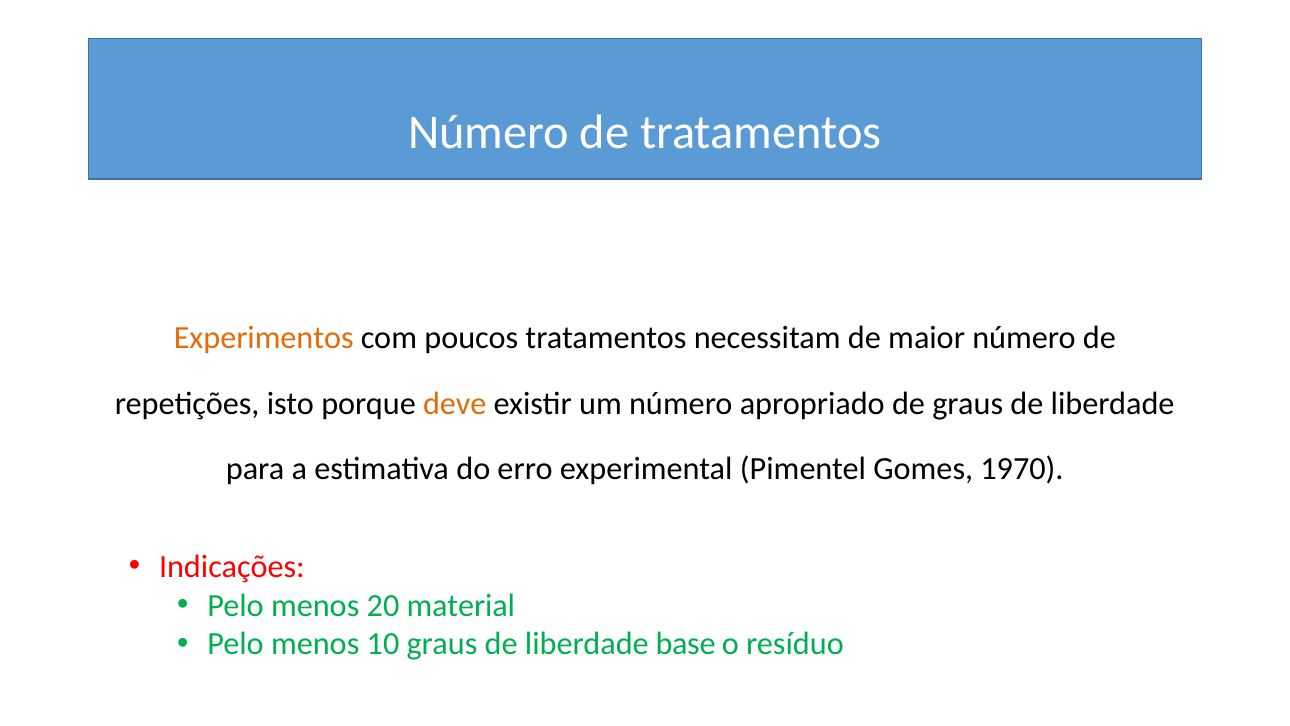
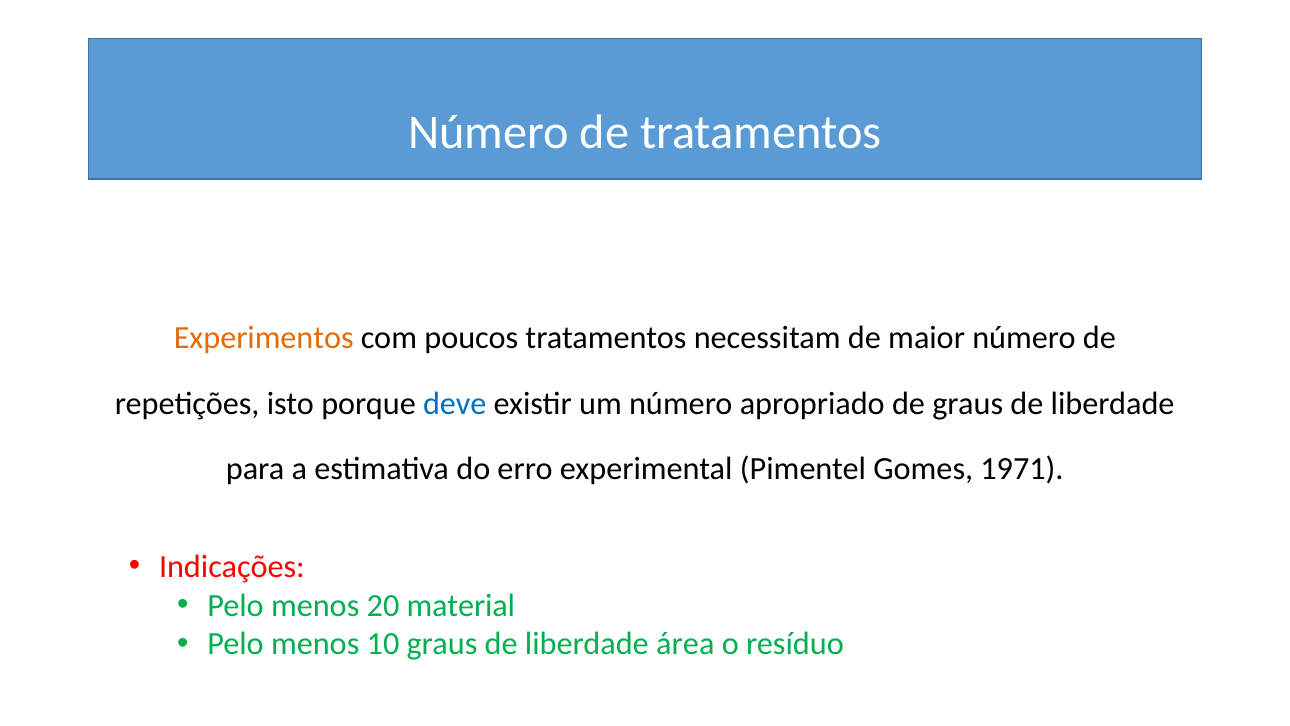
deve colour: orange -> blue
1970: 1970 -> 1971
base: base -> área
